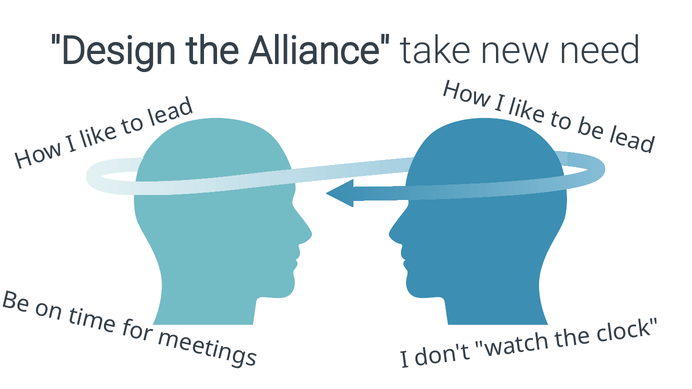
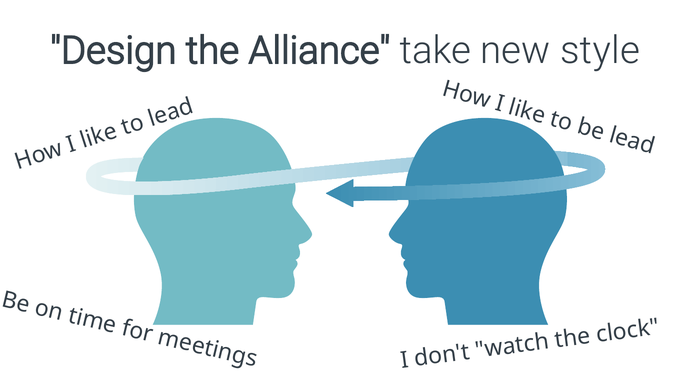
need: need -> style
